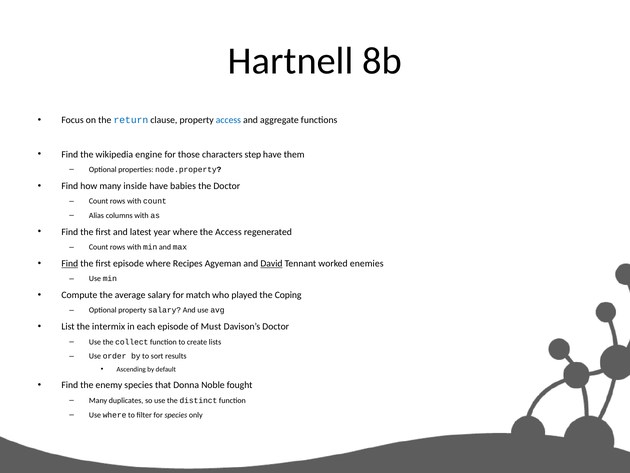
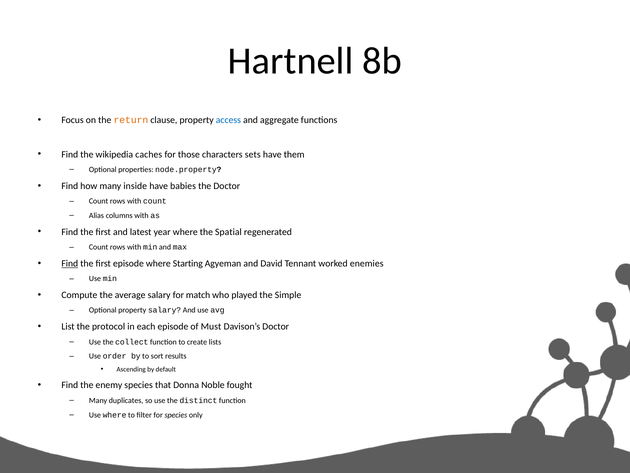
return colour: blue -> orange
engine: engine -> caches
step: step -> sets
the Access: Access -> Spatial
Recipes: Recipes -> Starting
David underline: present -> none
Coping: Coping -> Simple
intermix: intermix -> protocol
